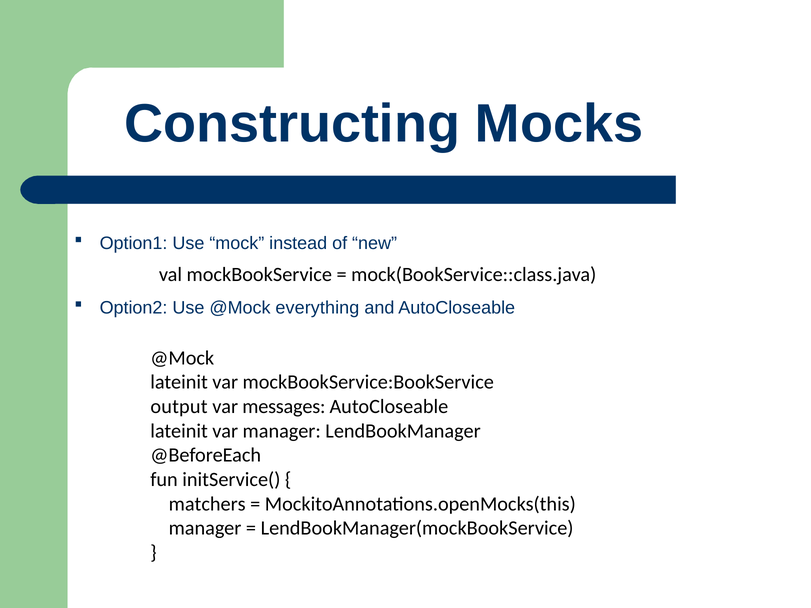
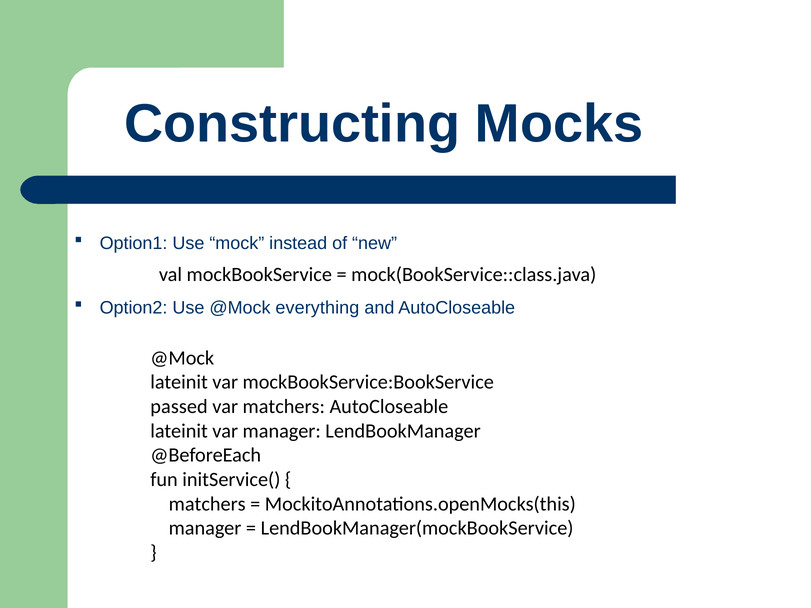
output: output -> passed
var messages: messages -> matchers
